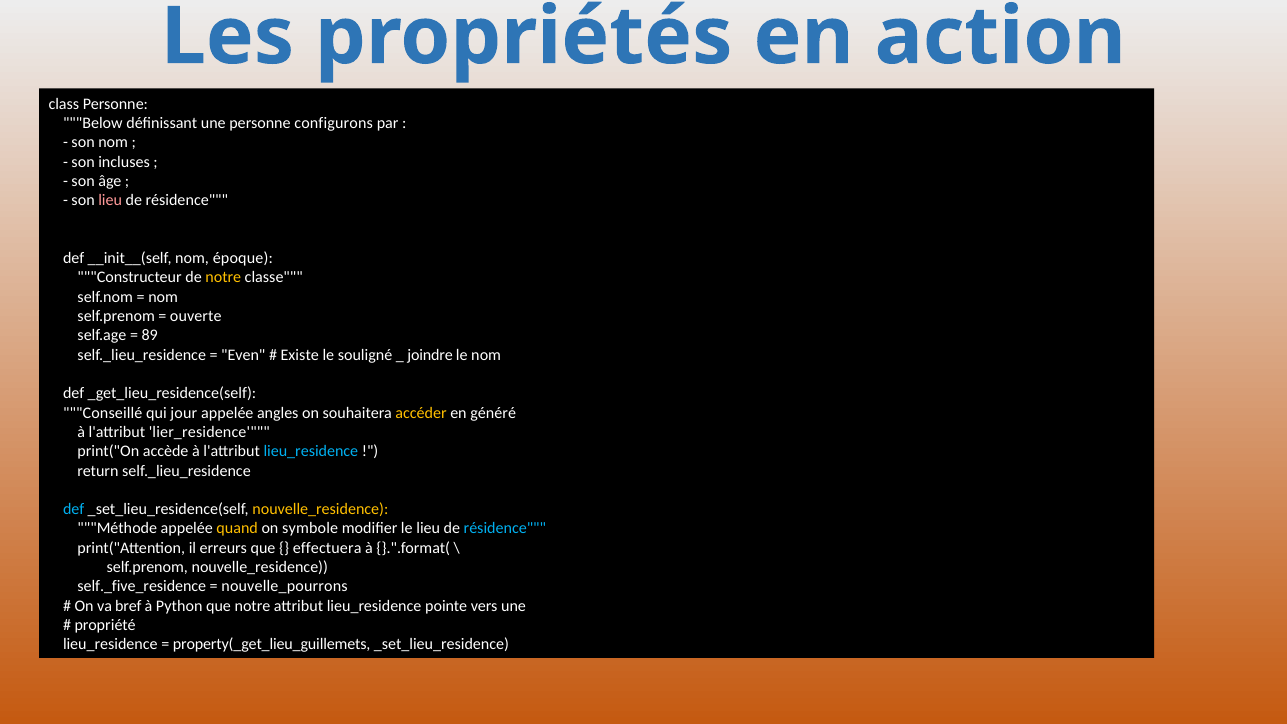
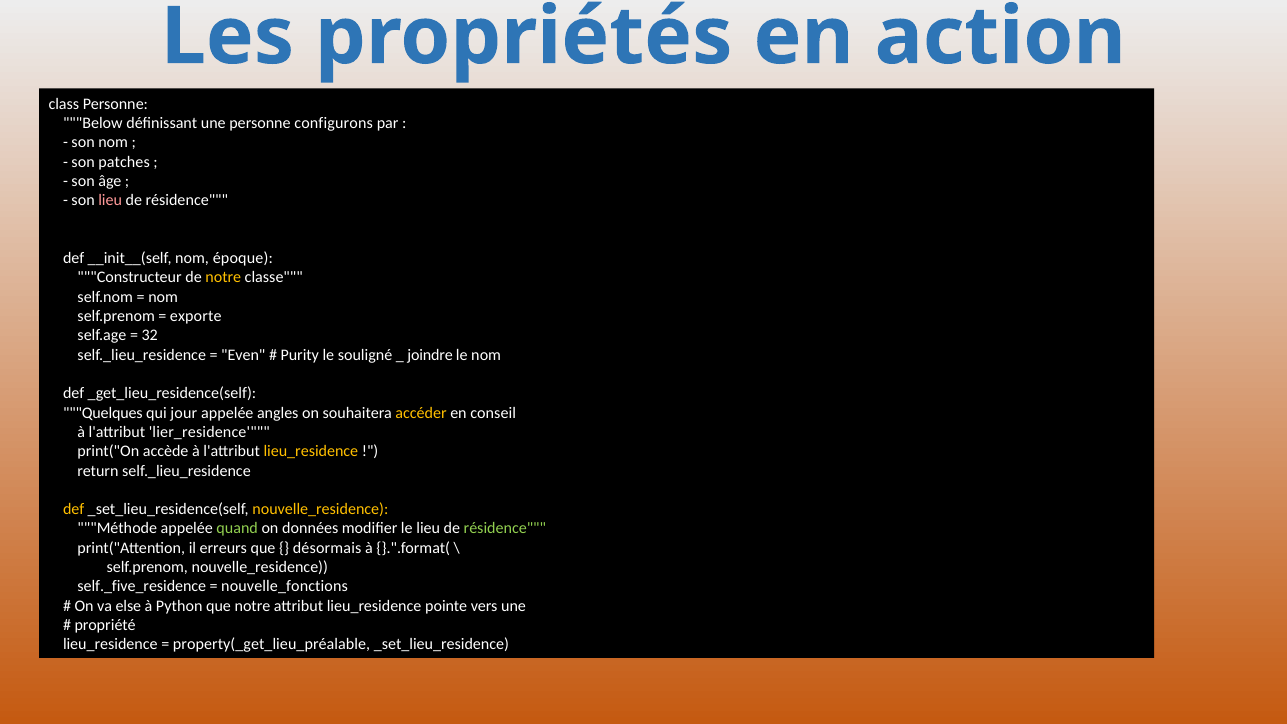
incluses: incluses -> patches
ouverte: ouverte -> exporte
89: 89 -> 32
Existe: Existe -> Purity
Conseillé: Conseillé -> Quelques
généré: généré -> conseil
lieu_residence at (311, 451) colour: light blue -> yellow
def at (74, 509) colour: light blue -> yellow
quand colour: yellow -> light green
symbole: symbole -> données
résidence at (505, 529) colour: light blue -> light green
effectuera: effectuera -> désormais
nouvelle_pourrons: nouvelle_pourrons -> nouvelle_fonctions
bref: bref -> else
property(_get_lieu_guillemets: property(_get_lieu_guillemets -> property(_get_lieu_préalable
